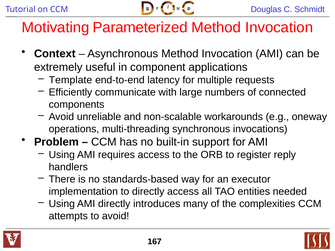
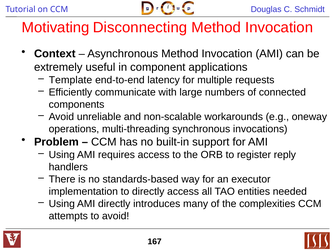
Parameterized: Parameterized -> Disconnecting
